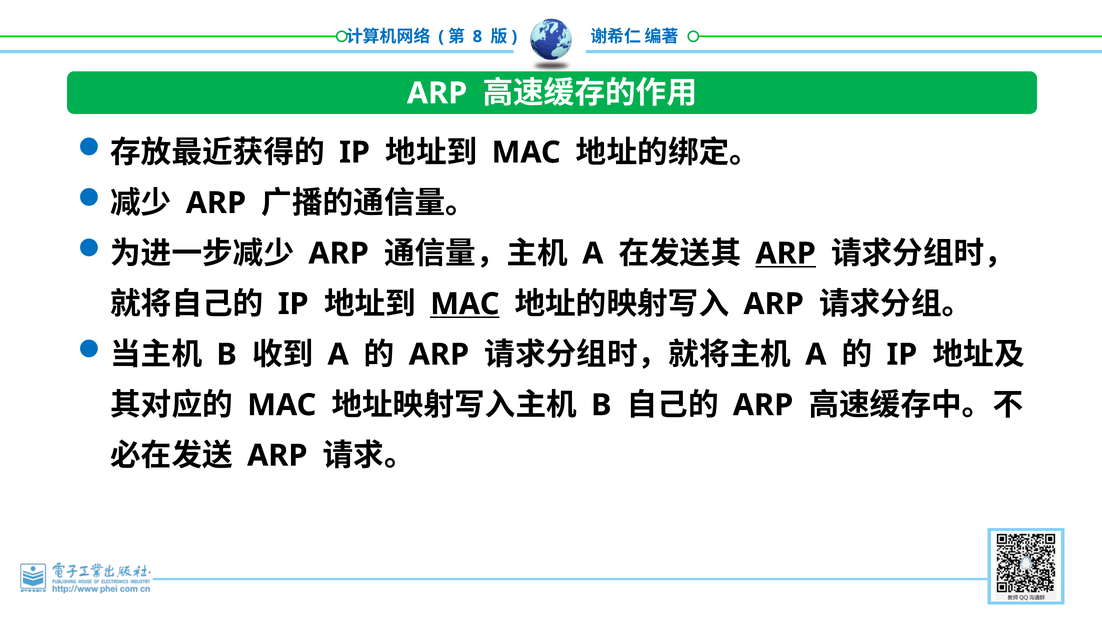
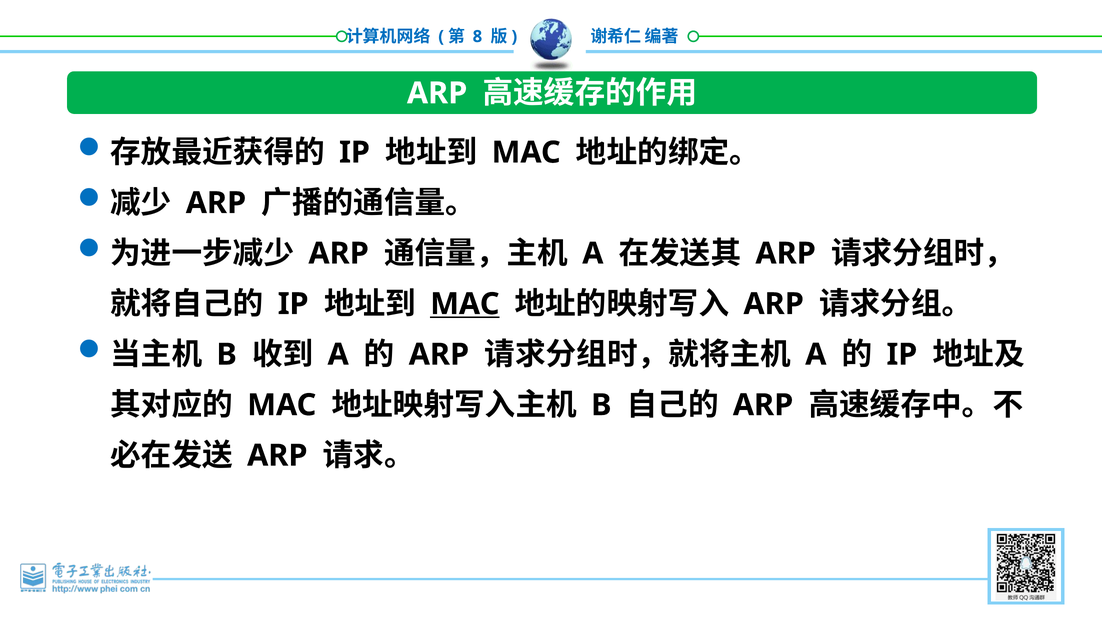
ARP at (786, 253) underline: present -> none
